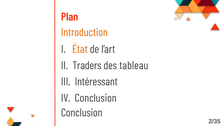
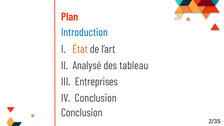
Introduction colour: orange -> blue
Traders: Traders -> Analysé
Intéressant: Intéressant -> Entreprises
